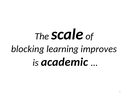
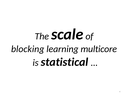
improves: improves -> multicore
academic: academic -> statistical
